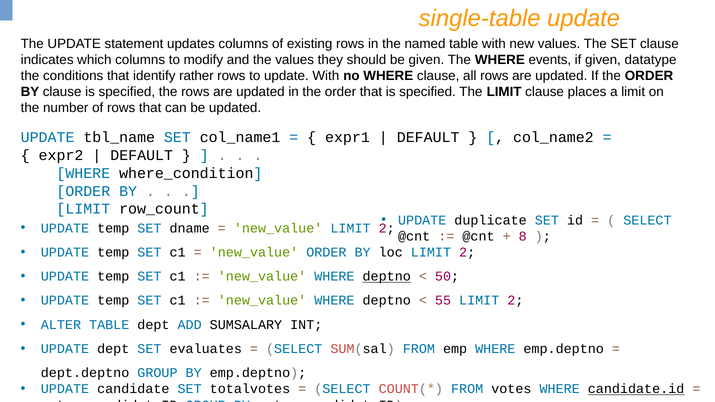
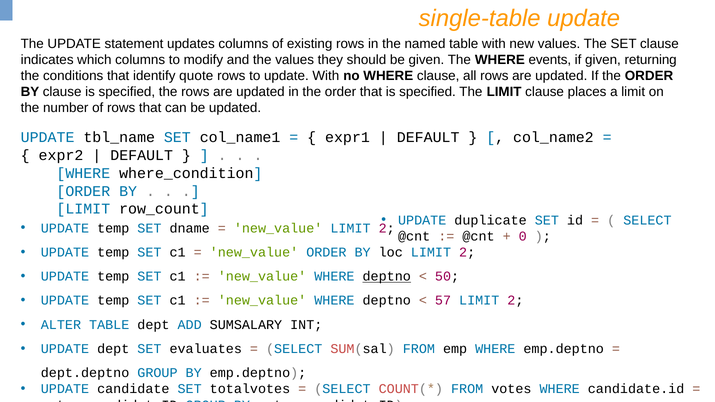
datatype: datatype -> returning
rather: rather -> quote
8: 8 -> 0
55: 55 -> 57
candidate.id underline: present -> none
